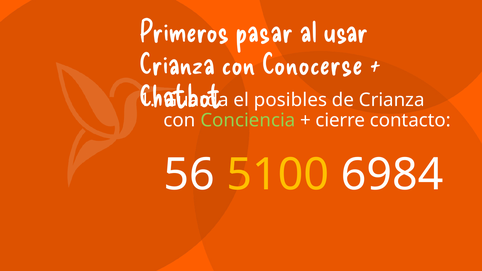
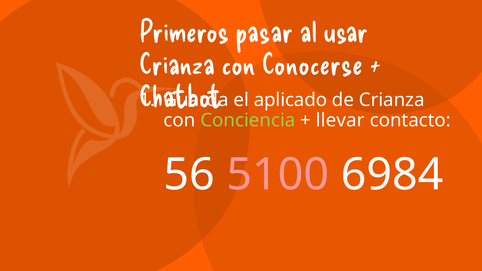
posibles: posibles -> aplicado
cierre: cierre -> llevar
5100 colour: yellow -> pink
